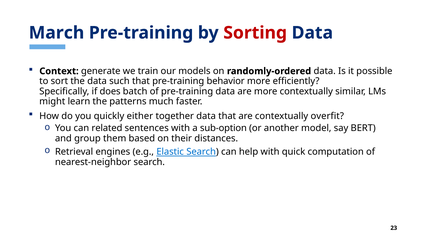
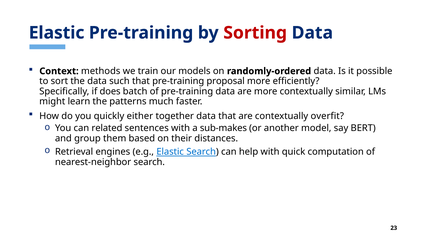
March at (56, 33): March -> Elastic
generate: generate -> methods
behavior: behavior -> proposal
sub-option: sub-option -> sub-makes
